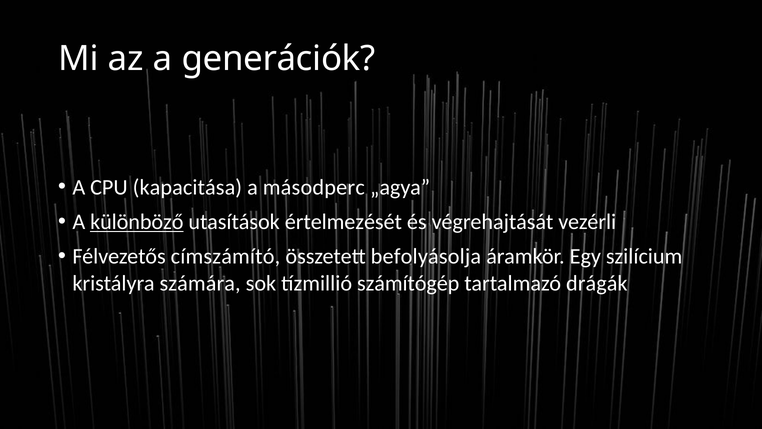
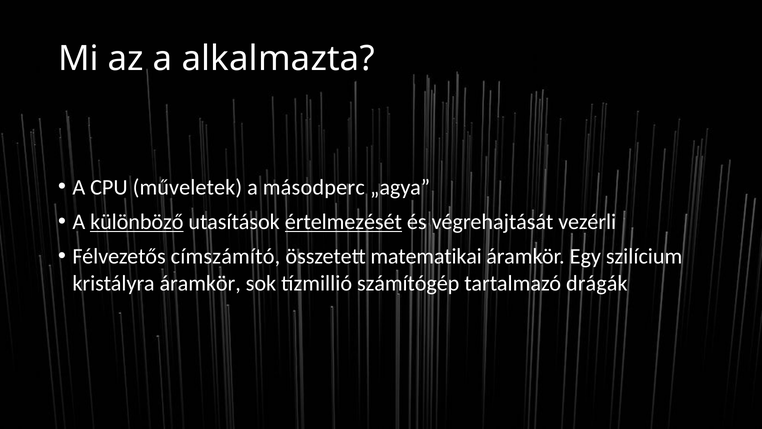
generációk: generációk -> alkalmazta
kapacitása: kapacitása -> műveletek
értelmezését underline: none -> present
befolyásolja: befolyásolja -> matematikai
kristályra számára: számára -> áramkör
